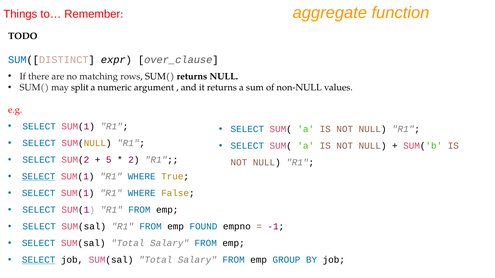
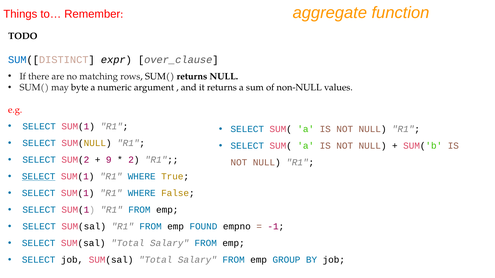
split: split -> byte
5: 5 -> 9
SELECT at (39, 260) underline: present -> none
